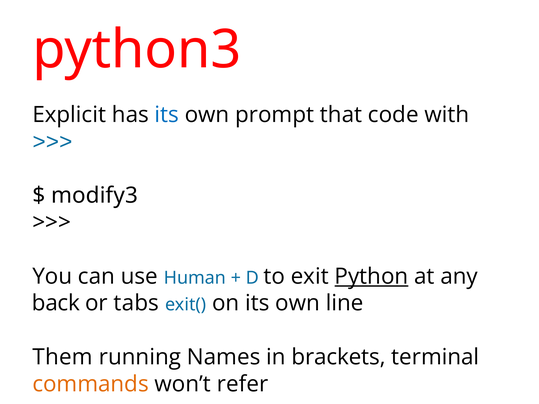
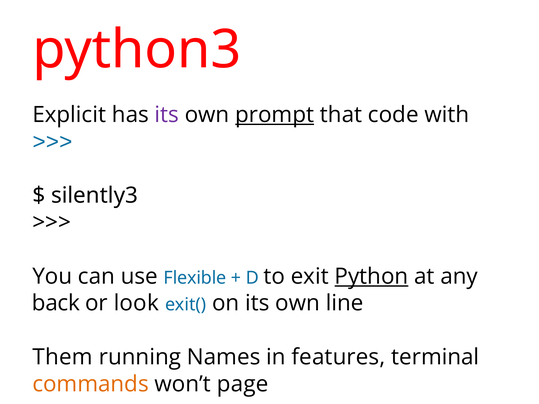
its at (167, 115) colour: blue -> purple
prompt underline: none -> present
modify3: modify3 -> silently3
Human: Human -> Flexible
tabs: tabs -> look
brackets: brackets -> features
refer: refer -> page
